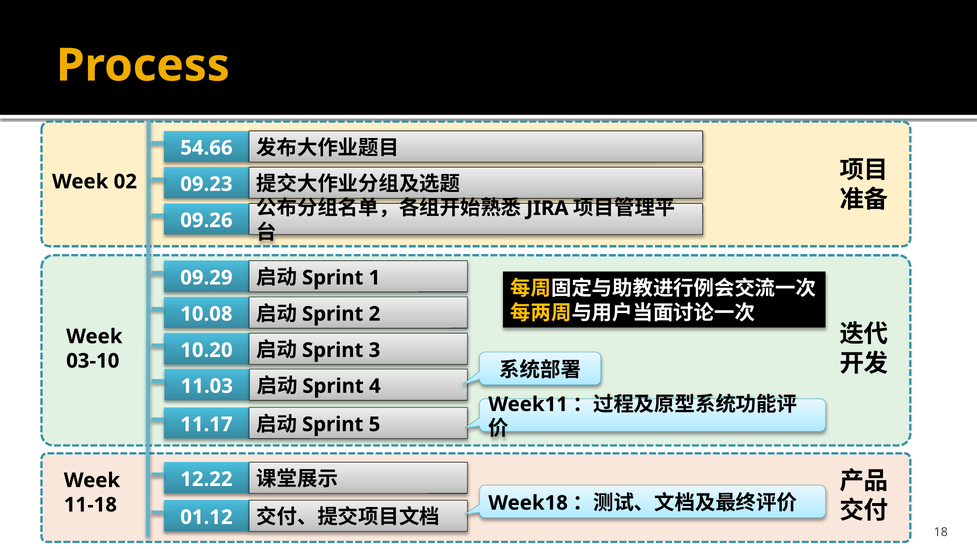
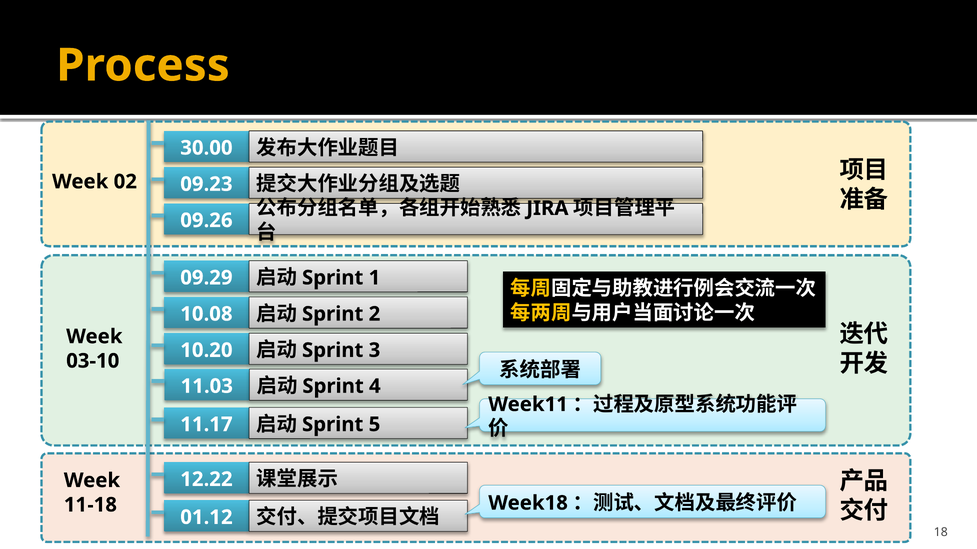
54.66: 54.66 -> 30.00
